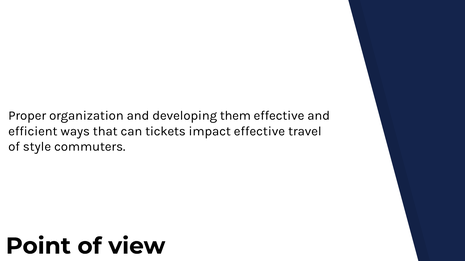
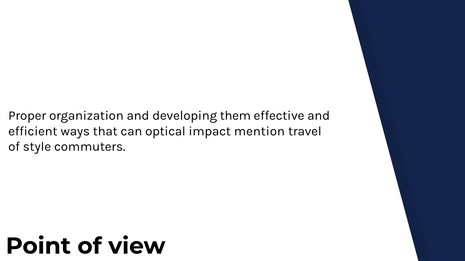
tickets: tickets -> optical
impact effective: effective -> mention
